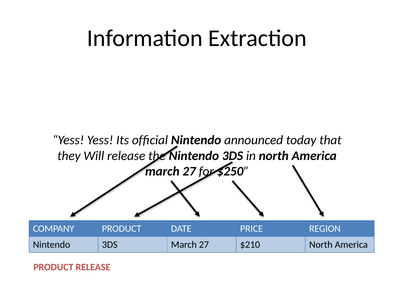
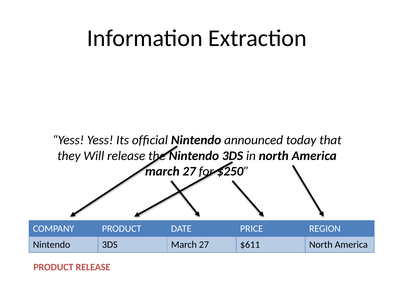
$210: $210 -> $611
